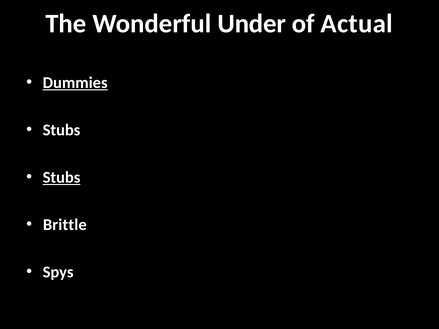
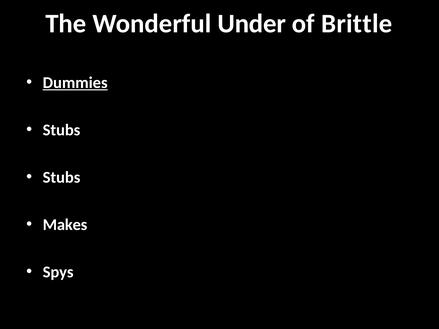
Actual: Actual -> Brittle
Stubs at (62, 177) underline: present -> none
Brittle: Brittle -> Makes
